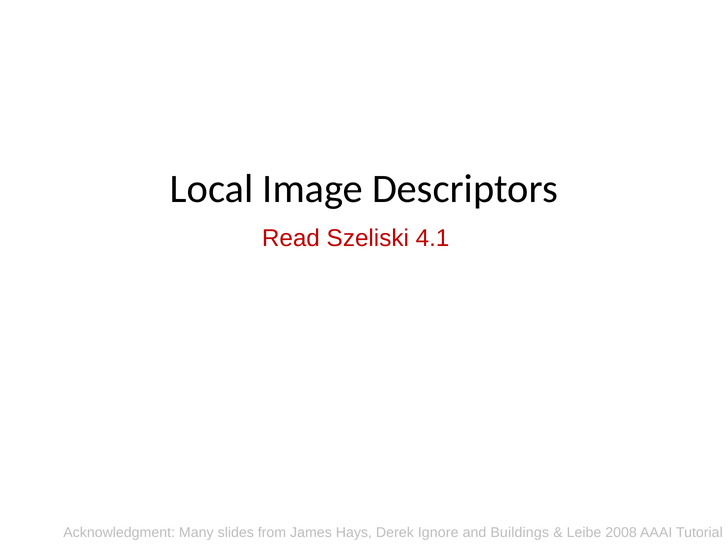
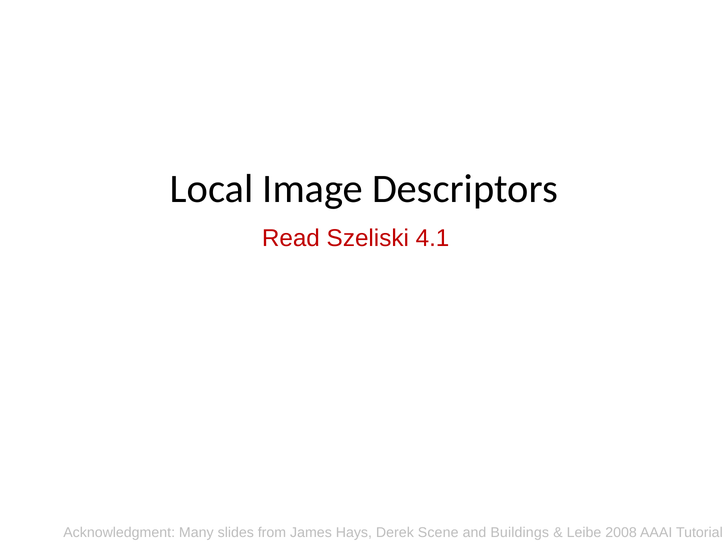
Ignore: Ignore -> Scene
